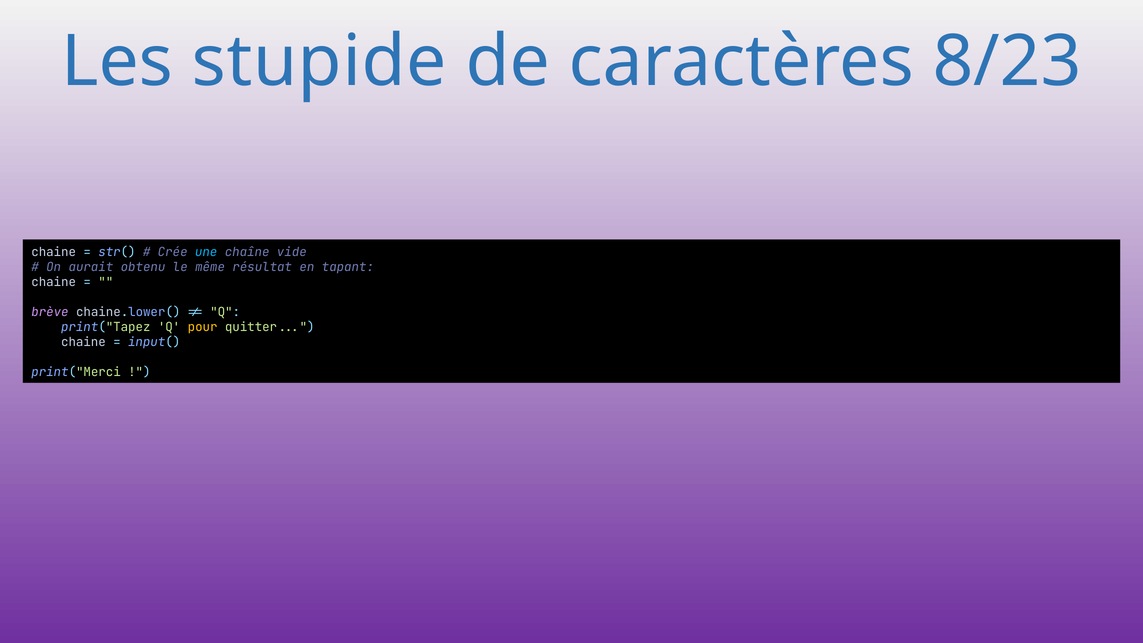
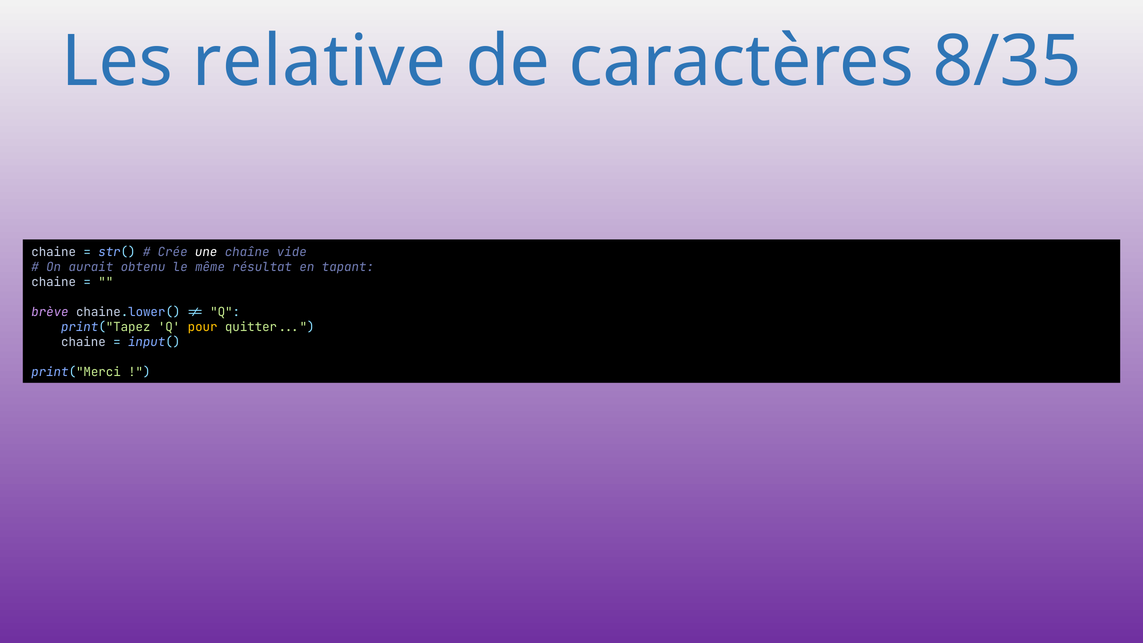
stupide: stupide -> relative
8/23: 8/23 -> 8/35
une colour: light blue -> white
